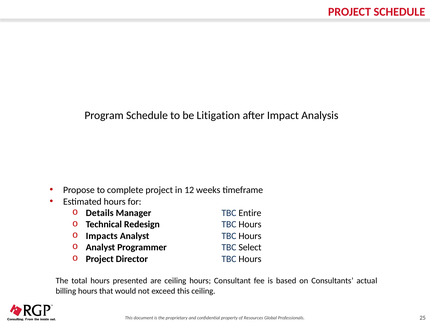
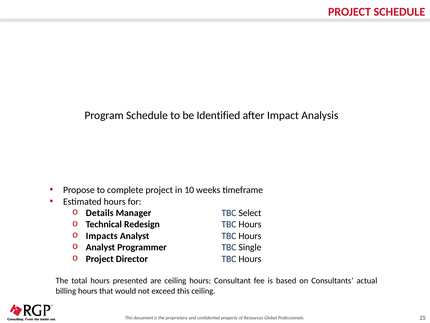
Litigation: Litigation -> Identified
12: 12 -> 10
Entire: Entire -> Select
Select: Select -> Single
